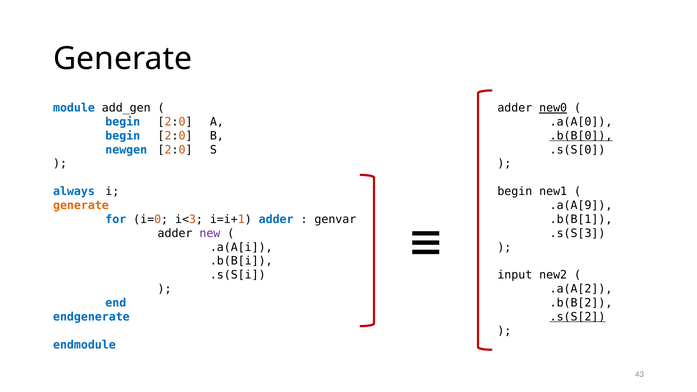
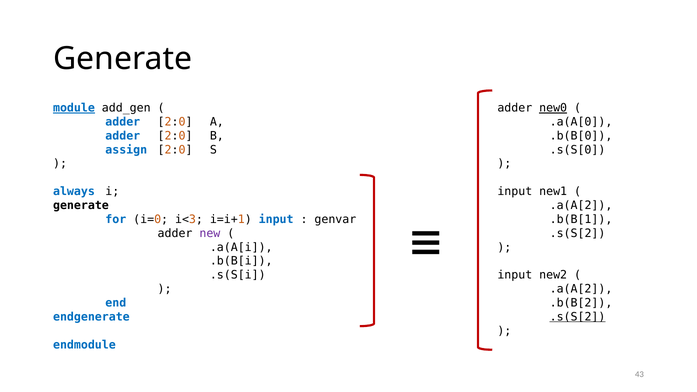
module underline: none -> present
begin at (123, 122): begin -> adder
begin at (123, 136): begin -> adder
.b(B[0 underline: present -> none
newgen: newgen -> assign
begin at (515, 192): begin -> input
generate at (81, 205) colour: orange -> black
.a(A[9 at (581, 205): .a(A[9 -> .a(A[2
i=i+1 adder: adder -> input
.s(S[3 at (578, 233): .s(S[3 -> .s(S[2
